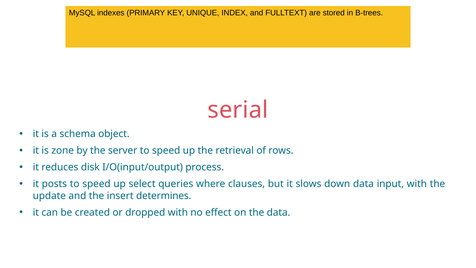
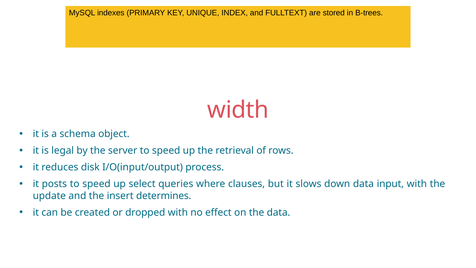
serial: serial -> width
zone: zone -> legal
